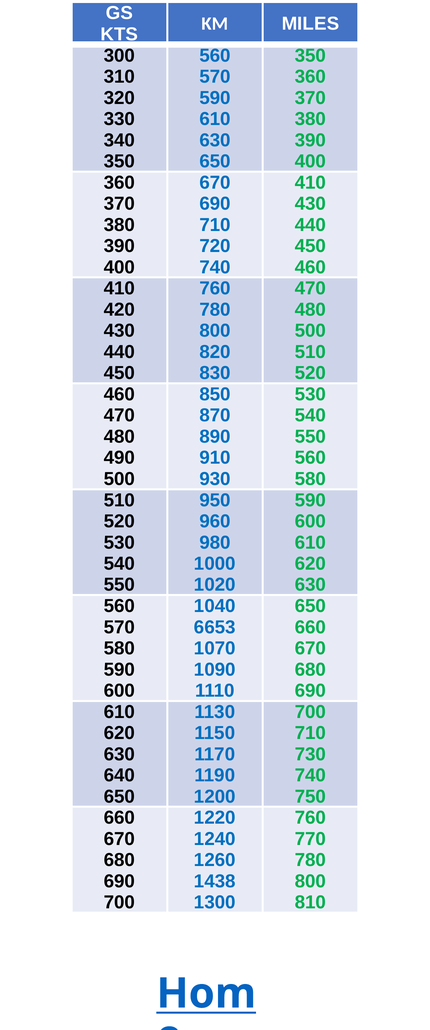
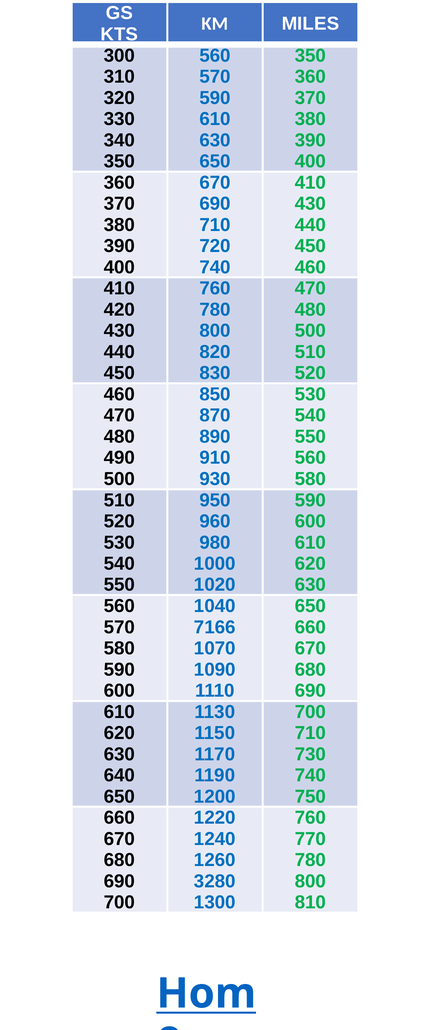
6653: 6653 -> 7166
1438: 1438 -> 3280
